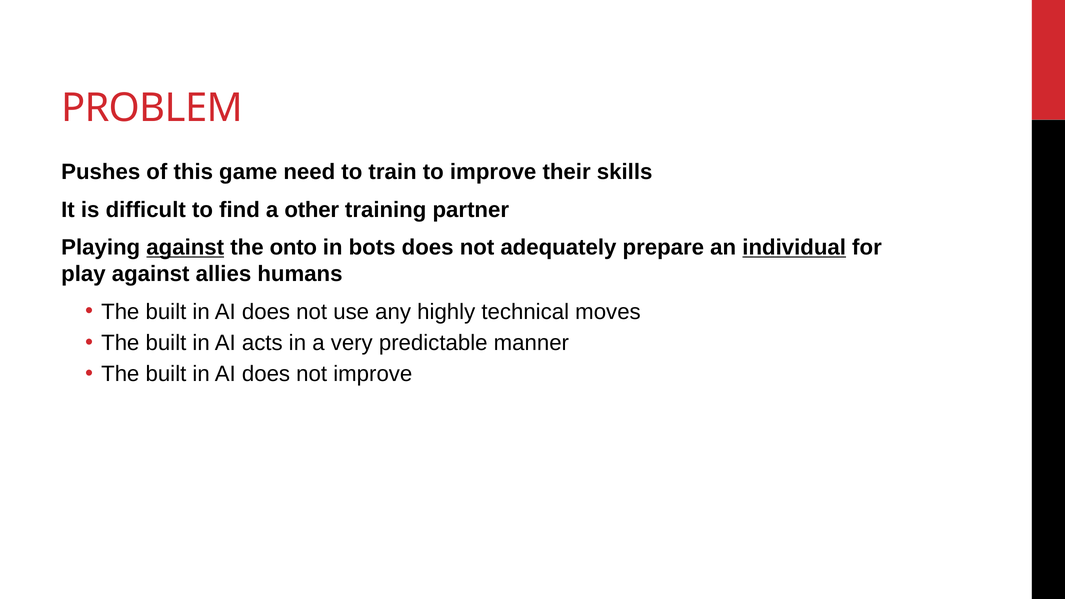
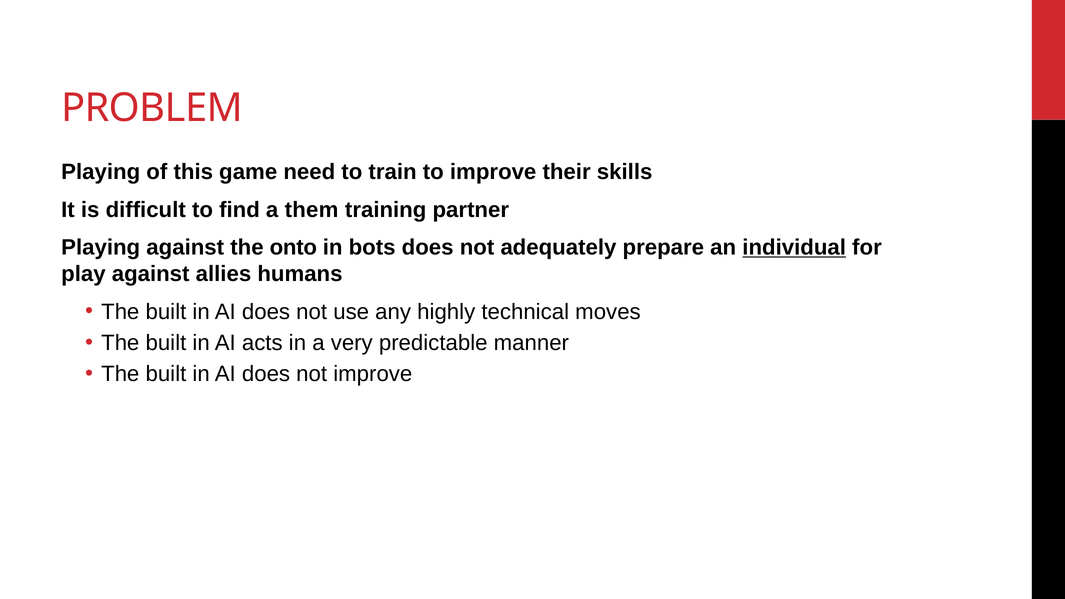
Pushes at (101, 172): Pushes -> Playing
other: other -> them
against at (185, 248) underline: present -> none
